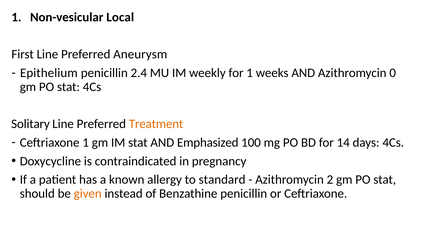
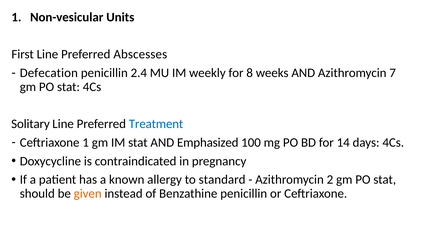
Local: Local -> Units
Aneurysm: Aneurysm -> Abscesses
Epithelium: Epithelium -> Defecation
for 1: 1 -> 8
0: 0 -> 7
Treatment colour: orange -> blue
